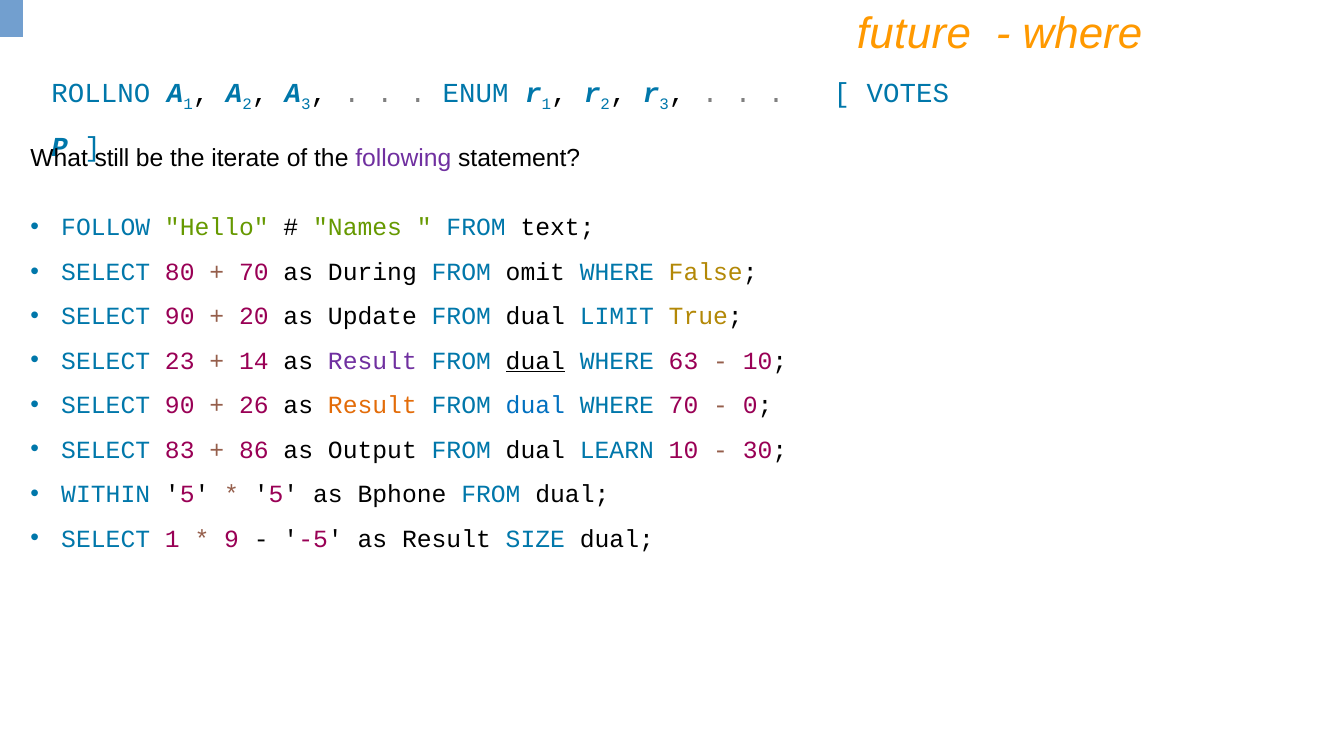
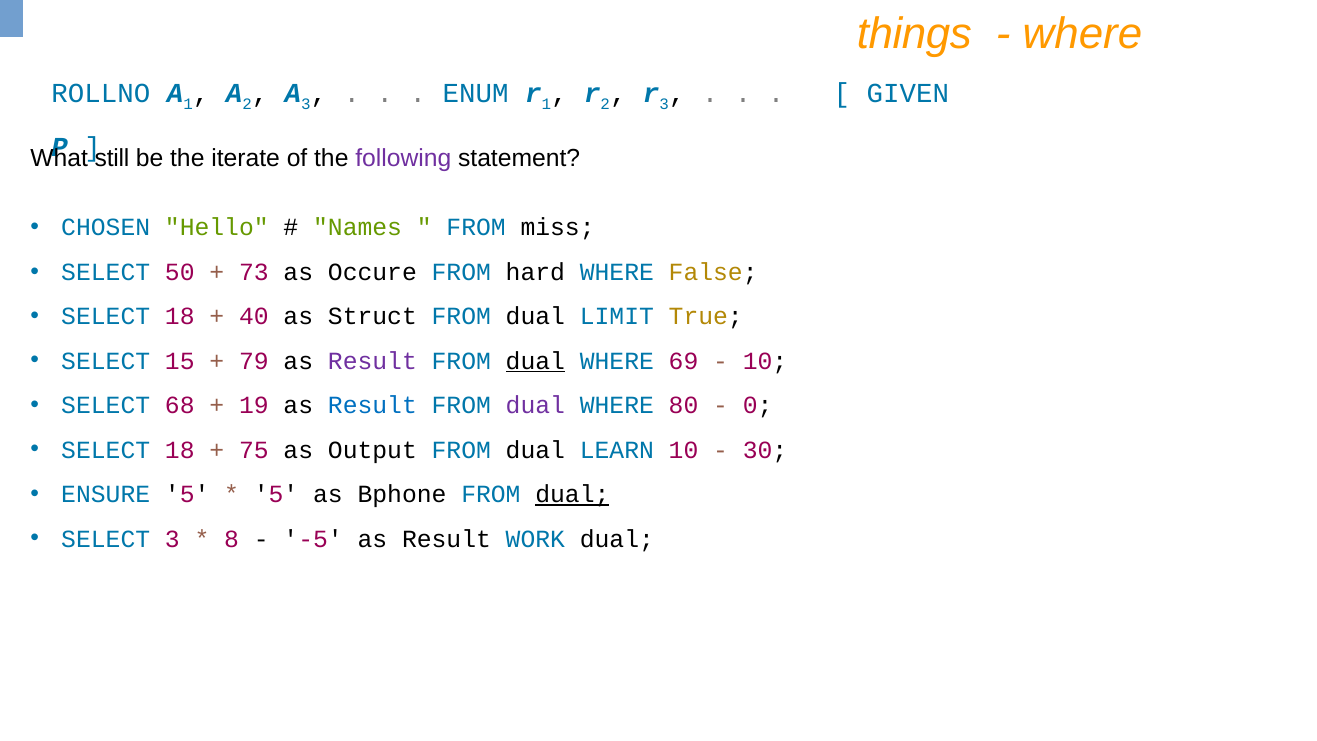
future: future -> things
VOTES: VOTES -> GIVEN
FOLLOW: FOLLOW -> CHOSEN
text: text -> miss
80: 80 -> 50
70 at (254, 272): 70 -> 73
During: During -> Occure
omit: omit -> hard
90 at (180, 317): 90 -> 18
20: 20 -> 40
Update: Update -> Struct
23: 23 -> 15
14: 14 -> 79
63: 63 -> 69
90 at (180, 405): 90 -> 68
26: 26 -> 19
Result at (372, 405) colour: orange -> blue
dual at (535, 405) colour: blue -> purple
WHERE 70: 70 -> 80
83 at (180, 450): 83 -> 18
86: 86 -> 75
WITHIN: WITHIN -> ENSURE
dual at (572, 494) underline: none -> present
SELECT 1: 1 -> 3
9: 9 -> 8
SIZE: SIZE -> WORK
